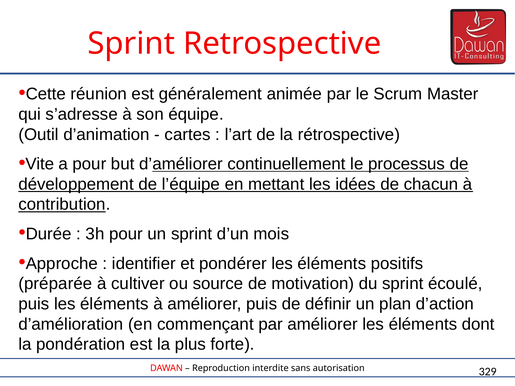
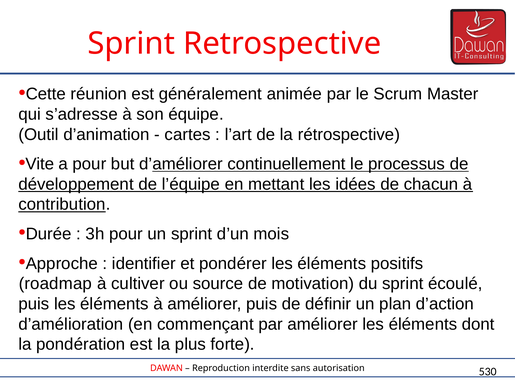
préparée: préparée -> roadmap
329: 329 -> 530
